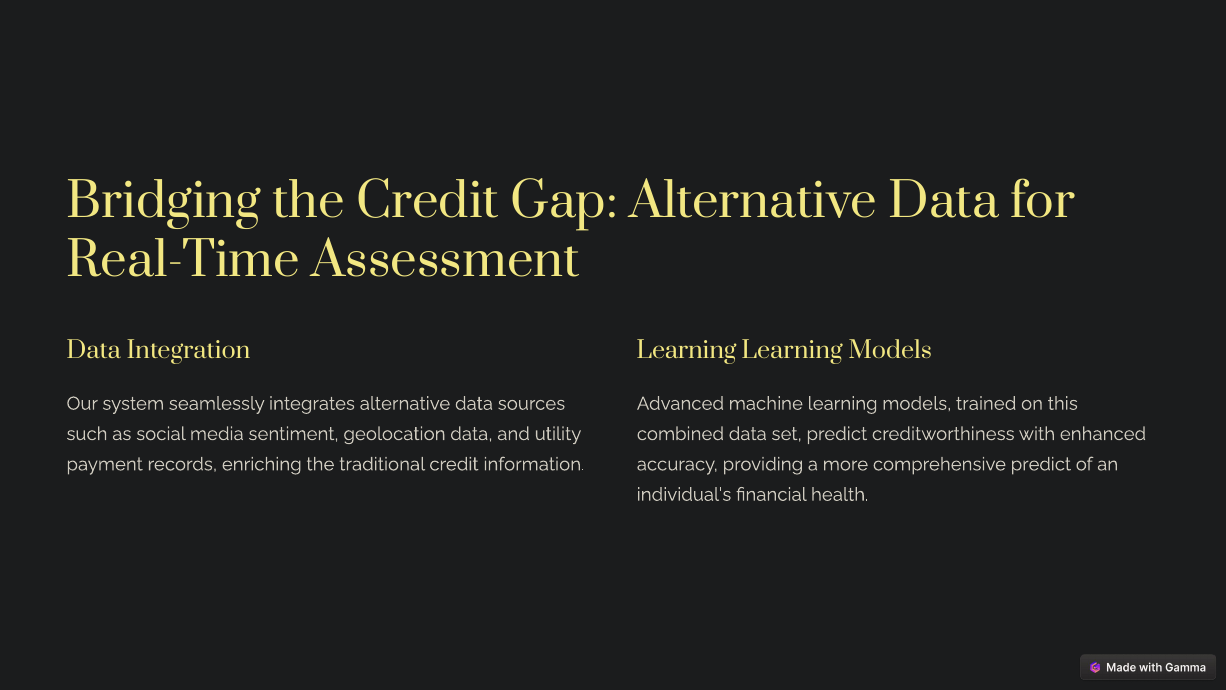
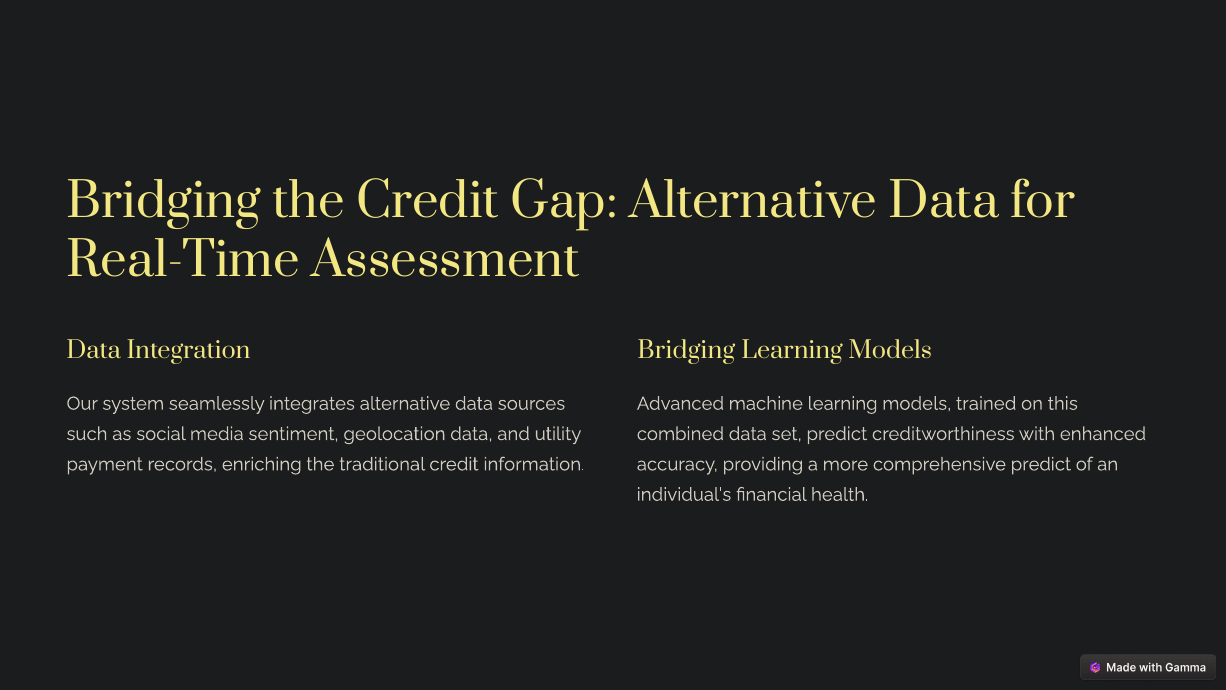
Learning at (686, 351): Learning -> Bridging
